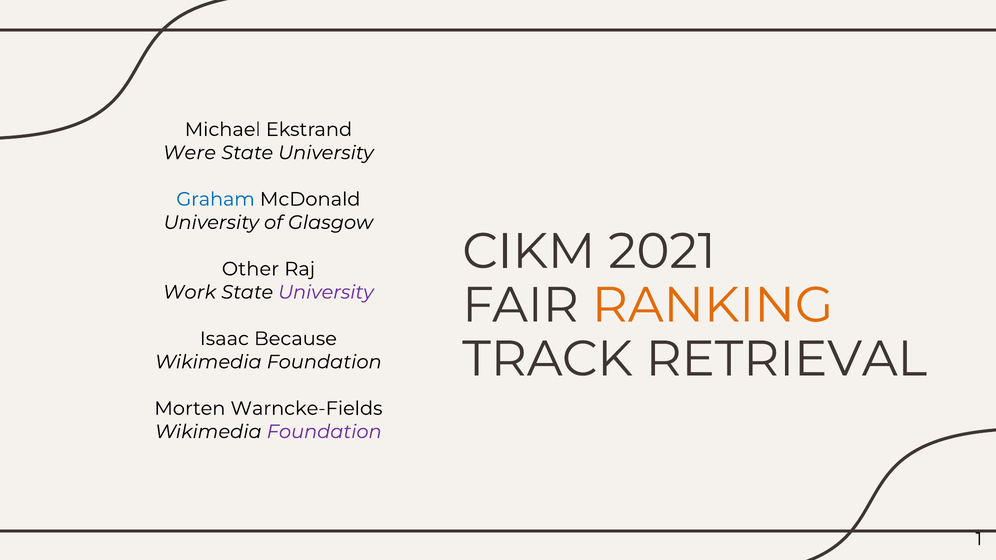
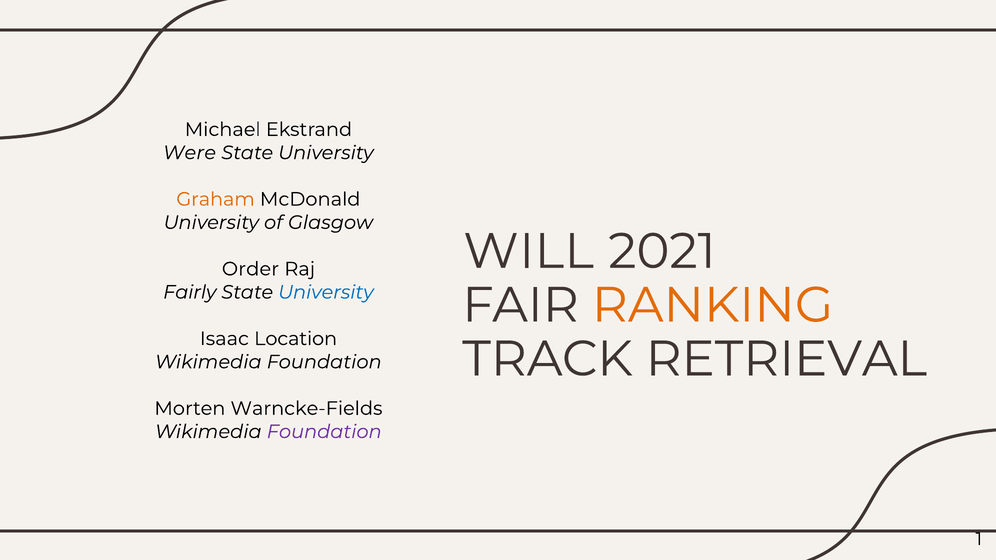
Graham colour: blue -> orange
CIKM: CIKM -> WILL
Other: Other -> Order
Work: Work -> Fairly
University at (326, 292) colour: purple -> blue
Because: Because -> Location
